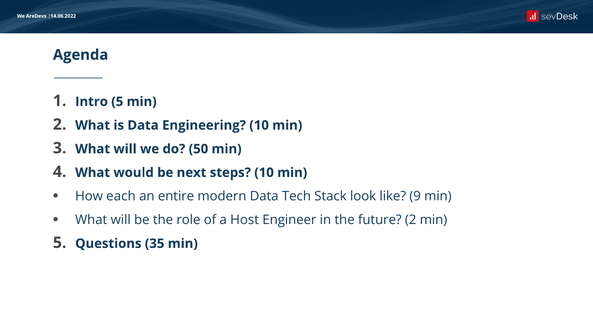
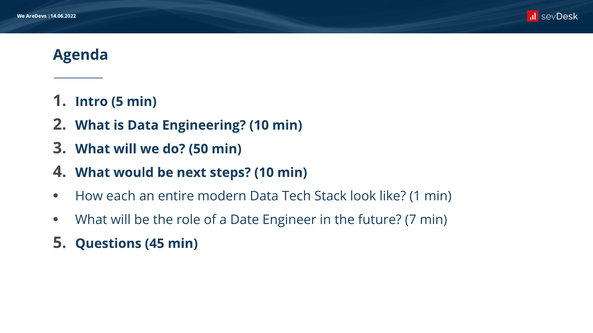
like 9: 9 -> 1
Host: Host -> Date
future 2: 2 -> 7
35: 35 -> 45
